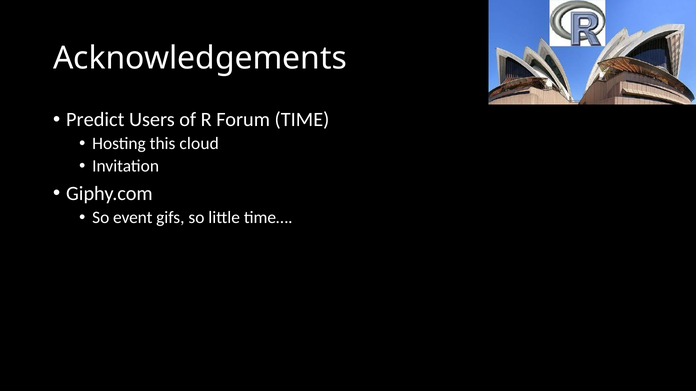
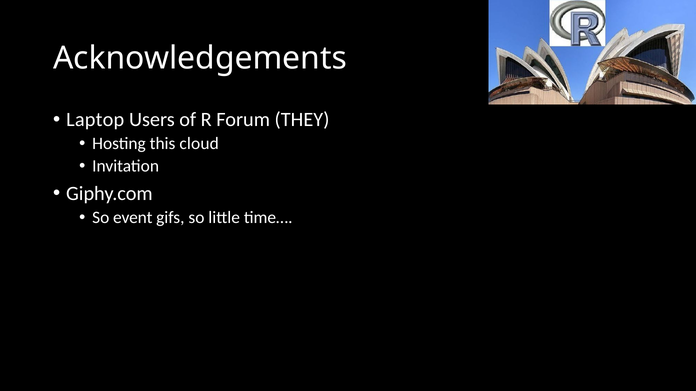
Predict: Predict -> Laptop
TIME: TIME -> THEY
